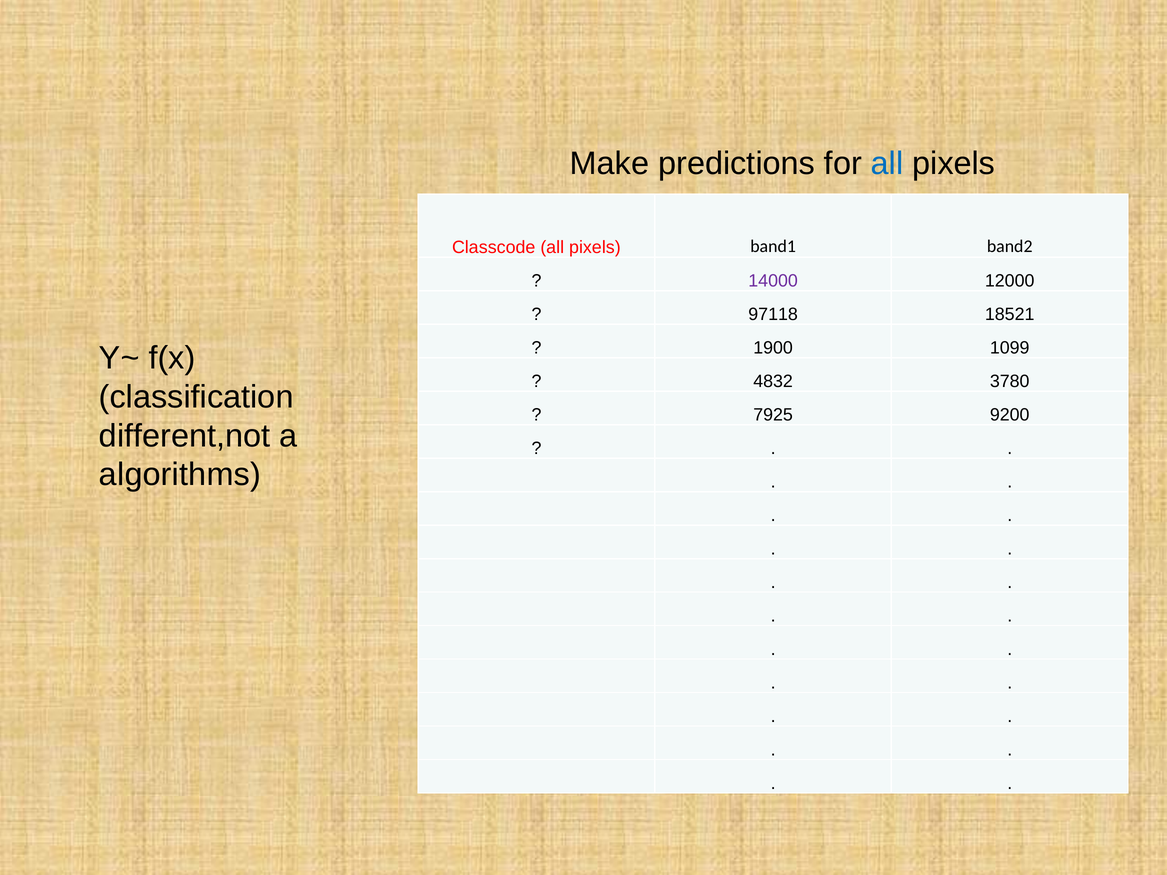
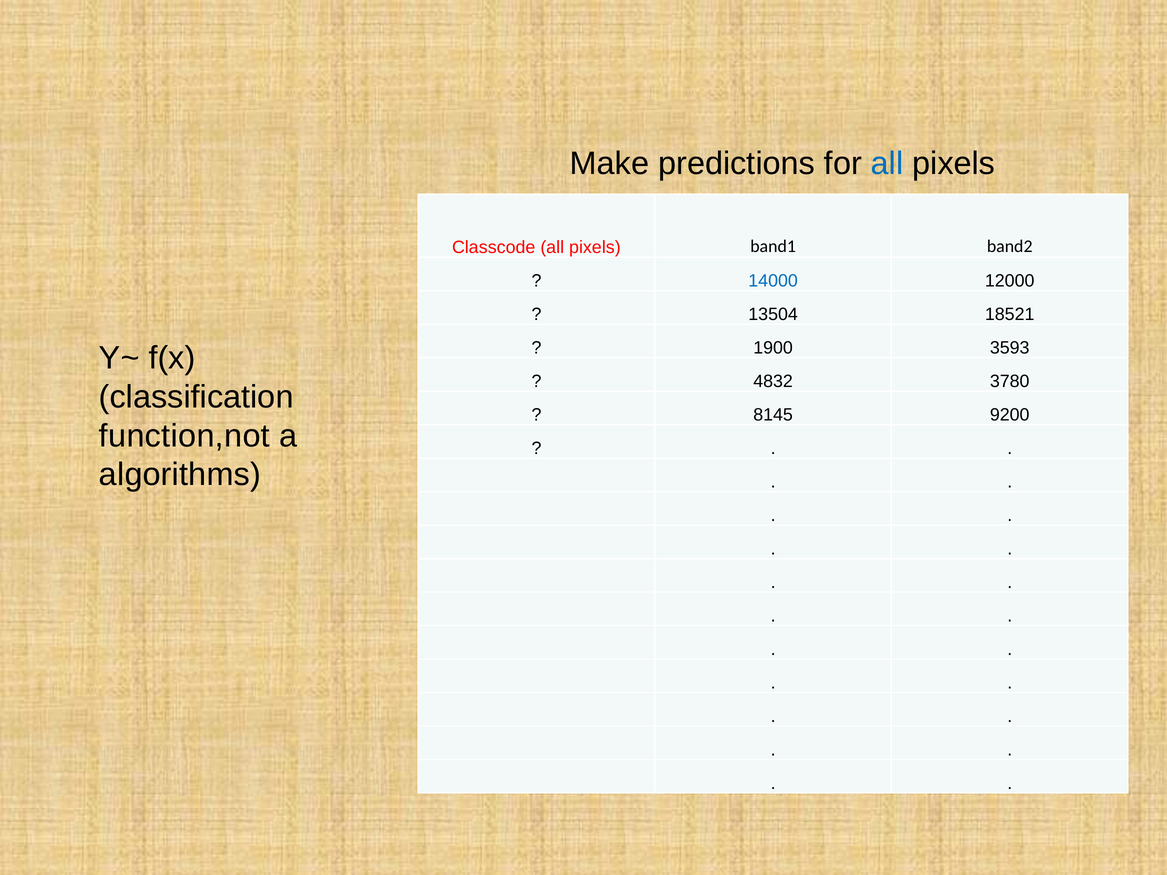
14000 colour: purple -> blue
97118: 97118 -> 13504
1099: 1099 -> 3593
7925: 7925 -> 8145
different,not: different,not -> function,not
